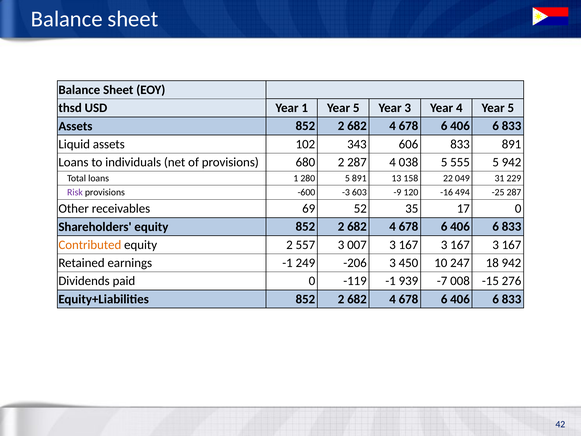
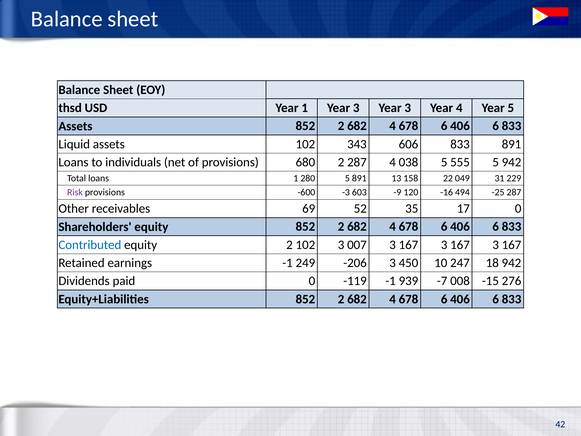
1 Year 5: 5 -> 3
Contributed colour: orange -> blue
2 557: 557 -> 102
